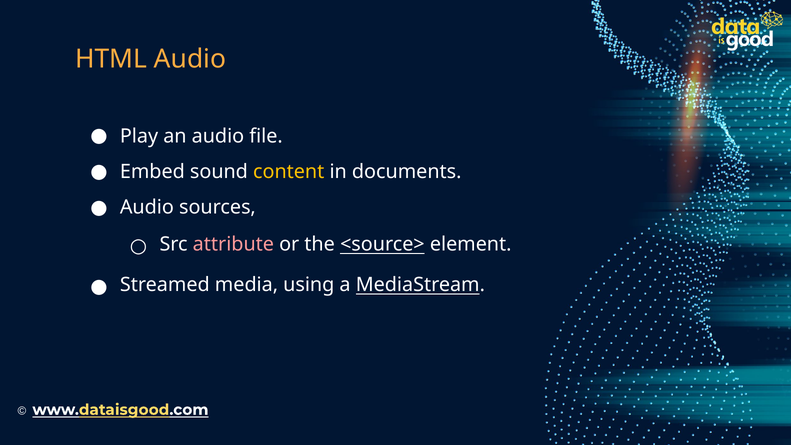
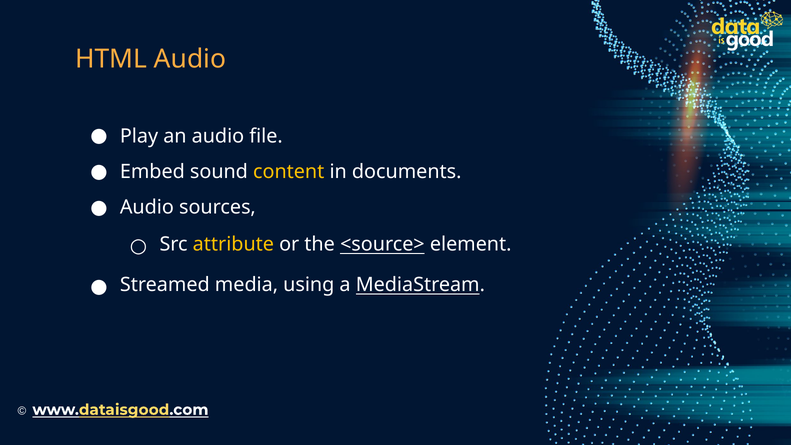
attribute colour: pink -> yellow
